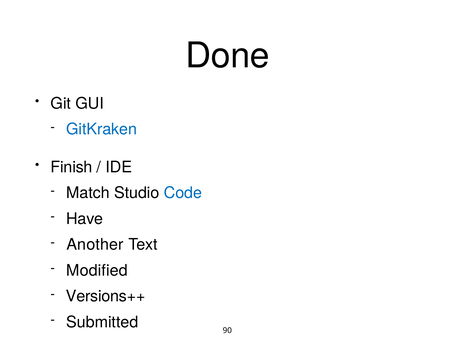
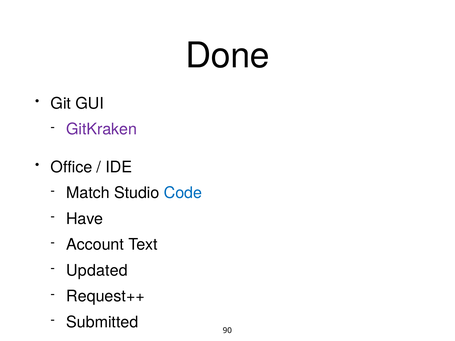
GitKraken colour: blue -> purple
Finish: Finish -> Office
Another: Another -> Account
Modified: Modified -> Updated
Versions++: Versions++ -> Request++
